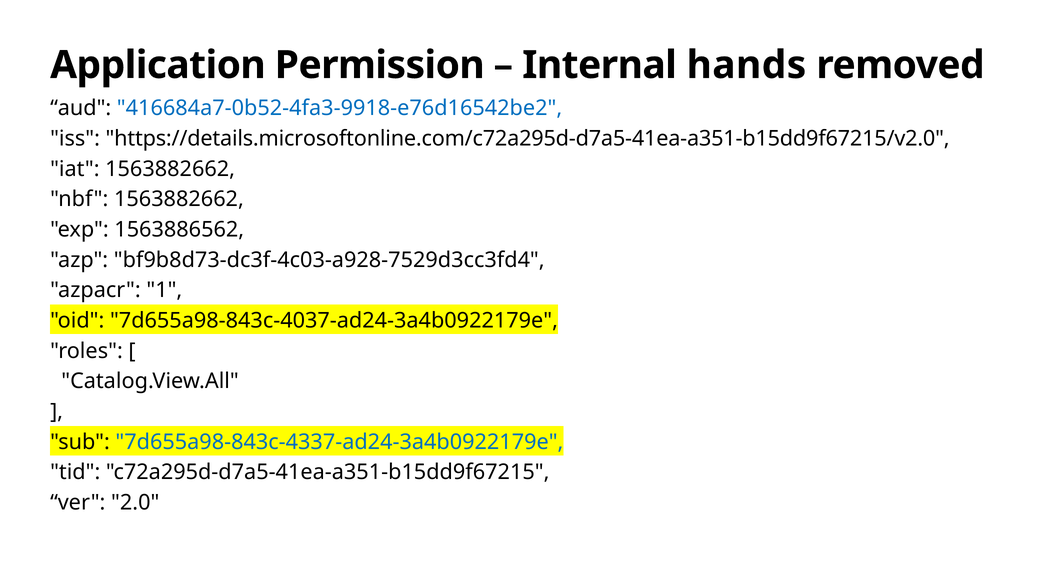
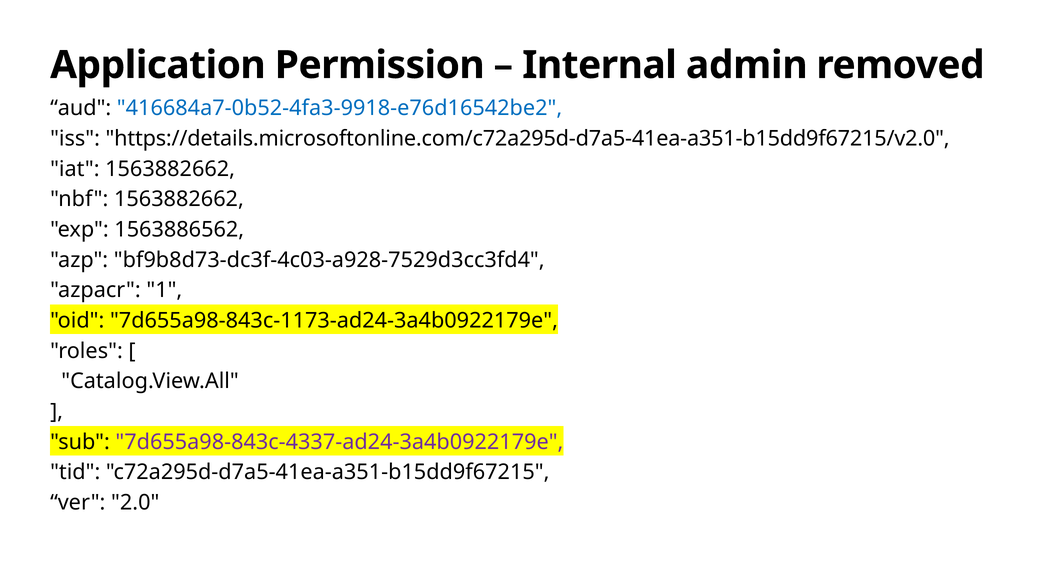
hands: hands -> admin
7d655a98-843c-4037-ad24-3a4b0922179e: 7d655a98-843c-4037-ad24-3a4b0922179e -> 7d655a98-843c-1173-ad24-3a4b0922179e
7d655a98-843c-4337-ad24-3a4b0922179e colour: blue -> purple
